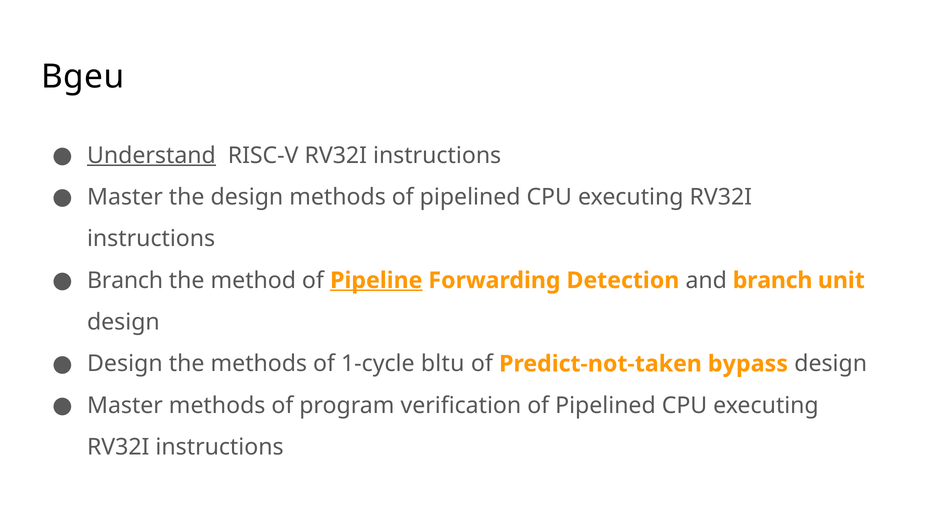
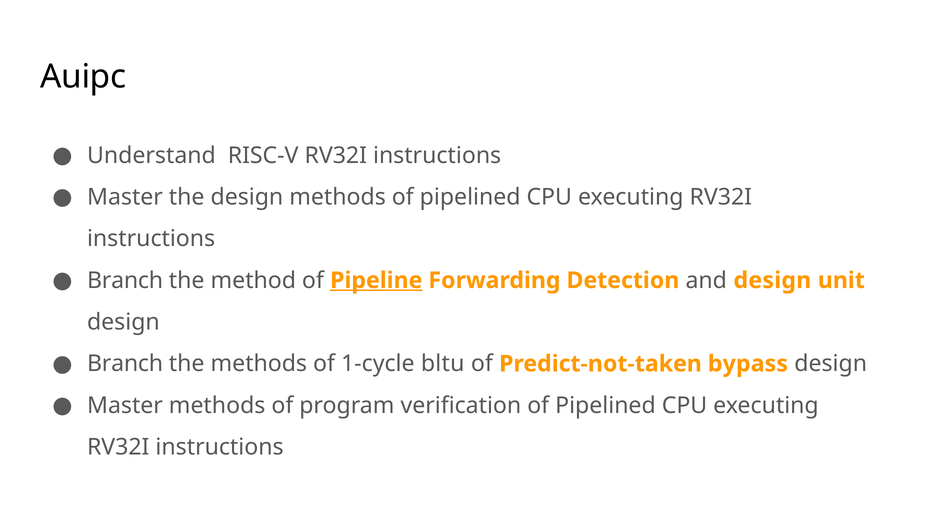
Bgeu: Bgeu -> Auipc
Understand underline: present -> none
and branch: branch -> design
Design at (125, 363): Design -> Branch
